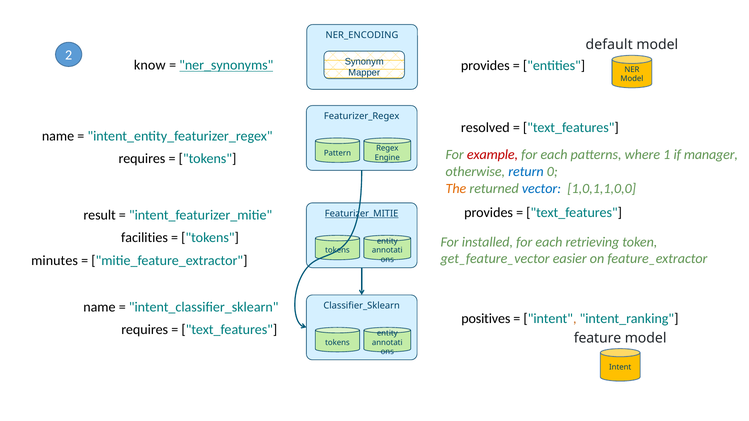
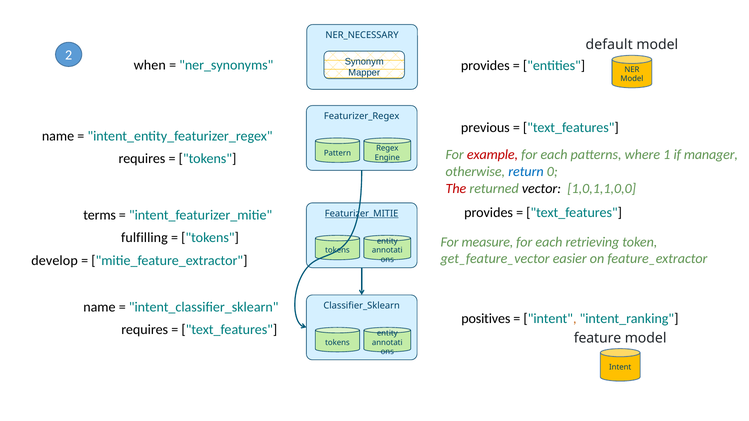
NER_ENCODING: NER_ENCODING -> NER_NECESSARY
know: know -> when
ner_synonyms underline: present -> none
resolved: resolved -> previous
The colour: orange -> red
vector colour: blue -> black
result: result -> terms
facilities: facilities -> fulfilling
installed: installed -> measure
minutes: minutes -> develop
